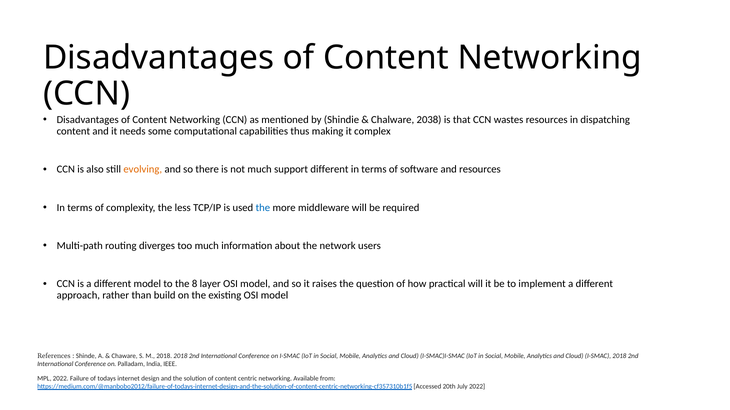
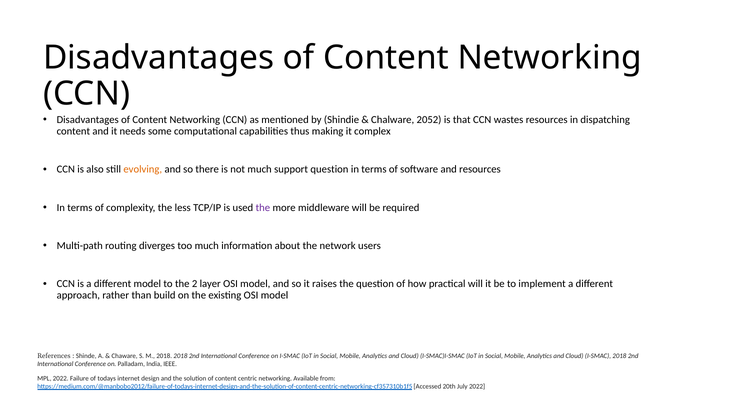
2038: 2038 -> 2052
support different: different -> question
the at (263, 208) colour: blue -> purple
8: 8 -> 2
